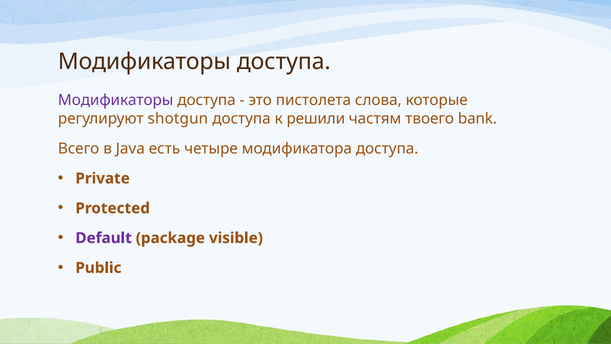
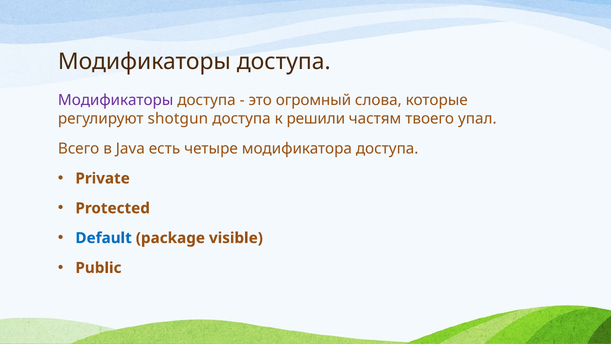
пистолета: пистолета -> огромный
bank: bank -> упал
Default colour: purple -> blue
